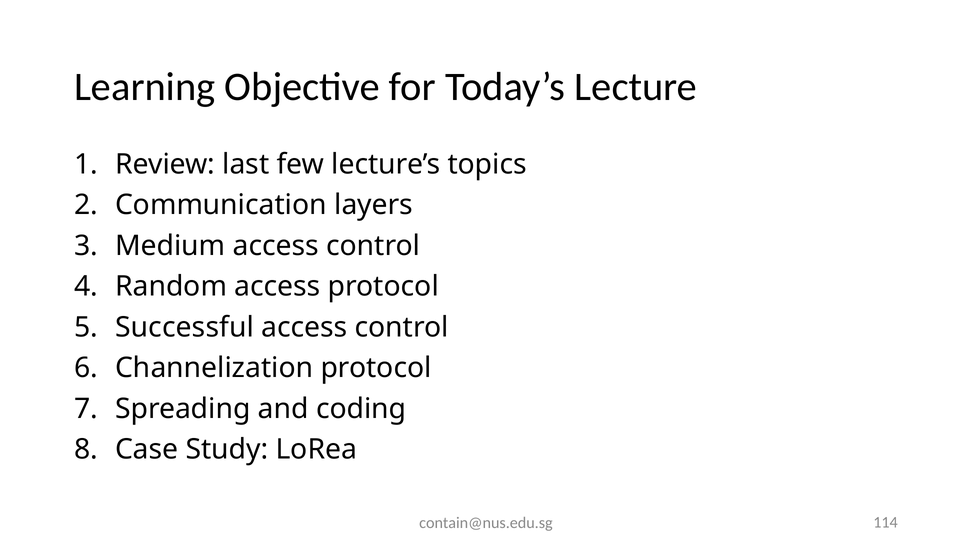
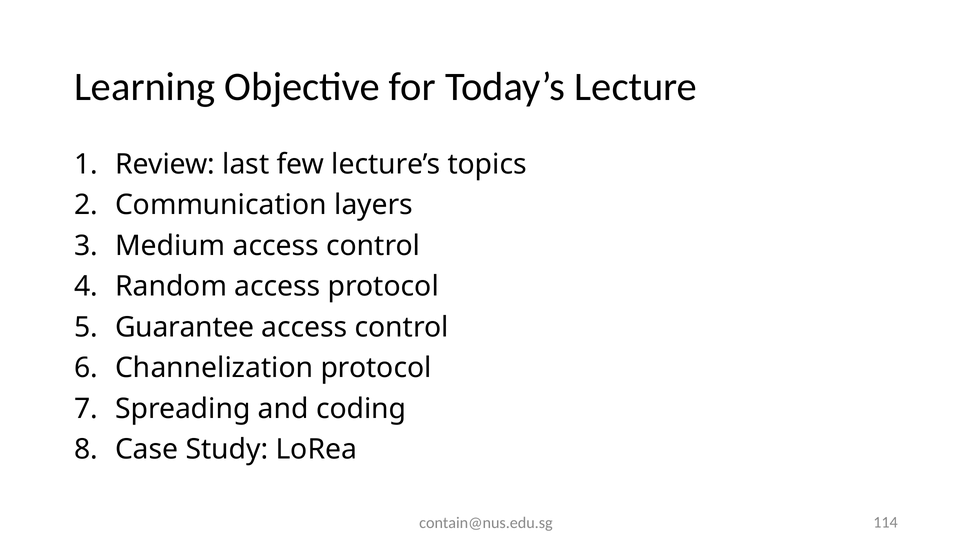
Successful: Successful -> Guarantee
